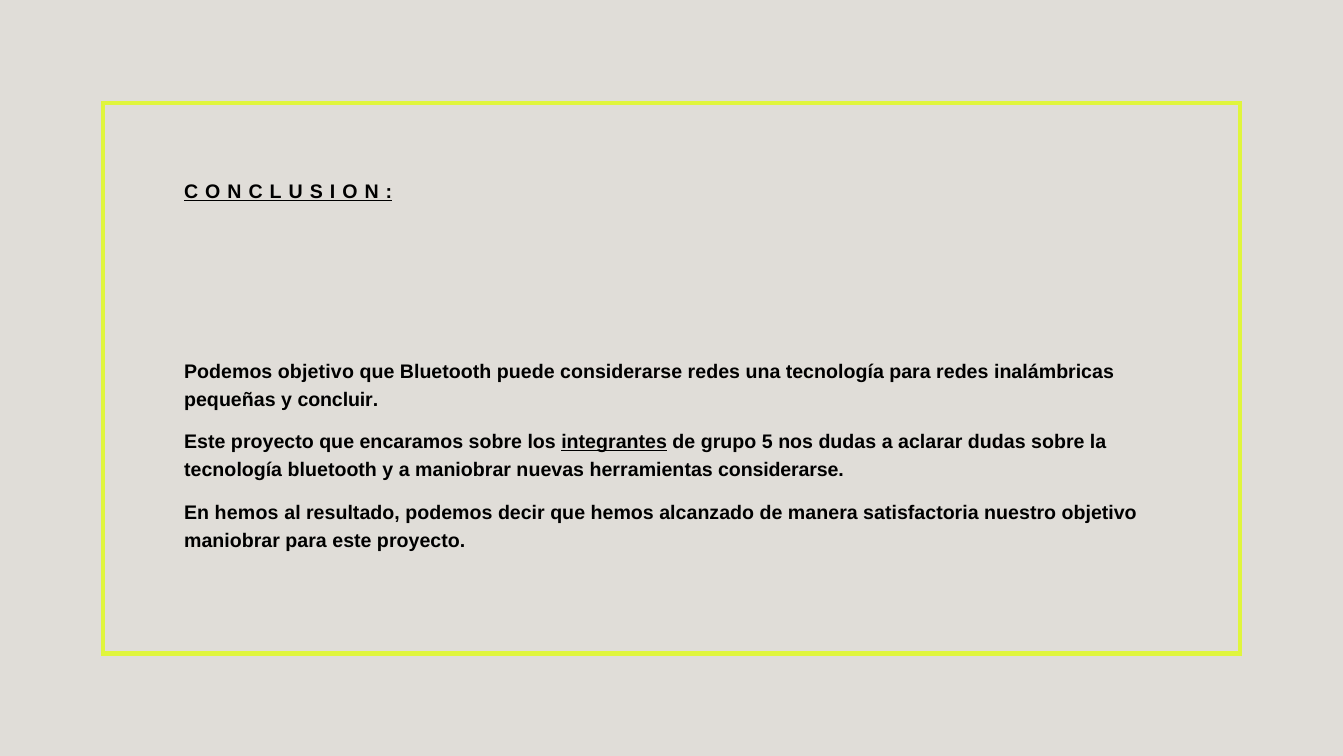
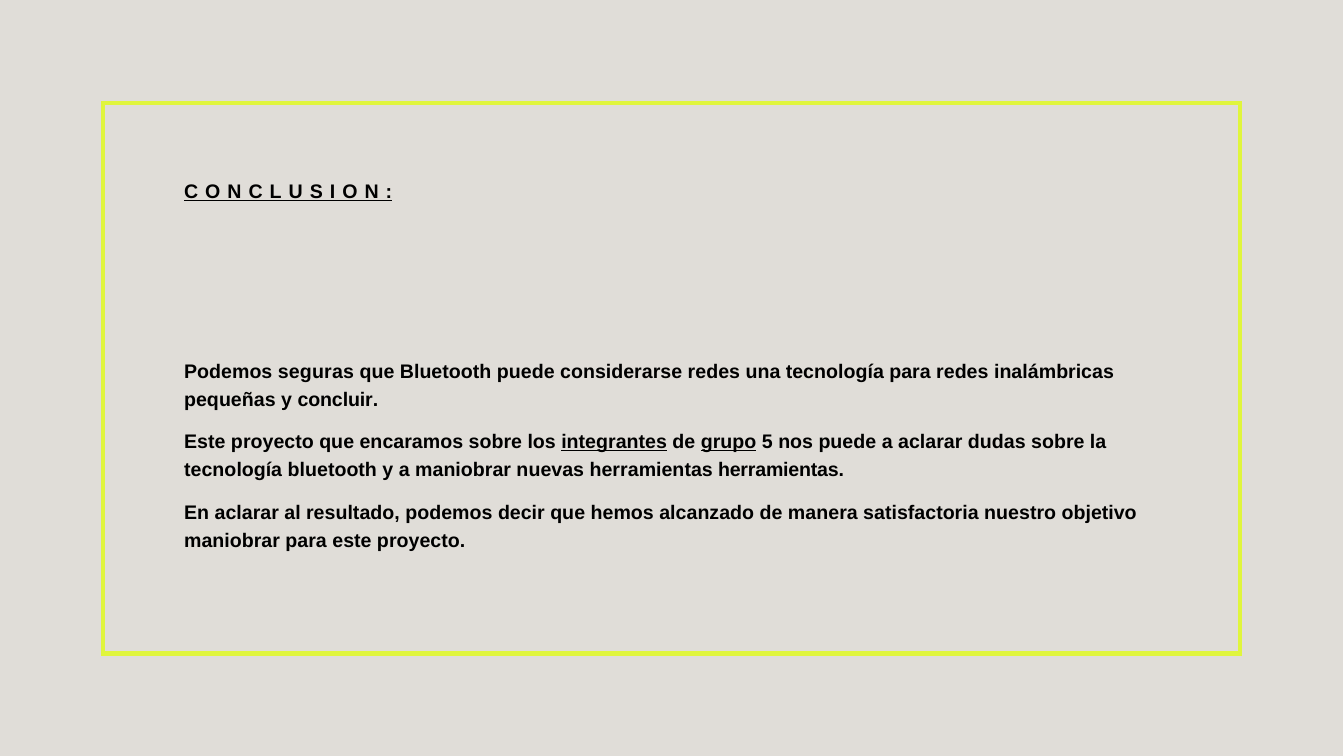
Podemos objetivo: objetivo -> seguras
grupo underline: none -> present
nos dudas: dudas -> puede
herramientas considerarse: considerarse -> herramientas
En hemos: hemos -> aclarar
